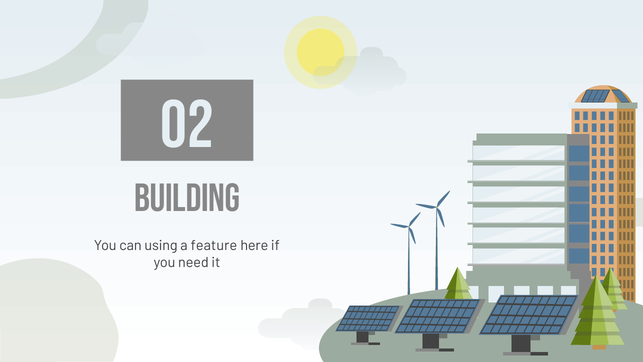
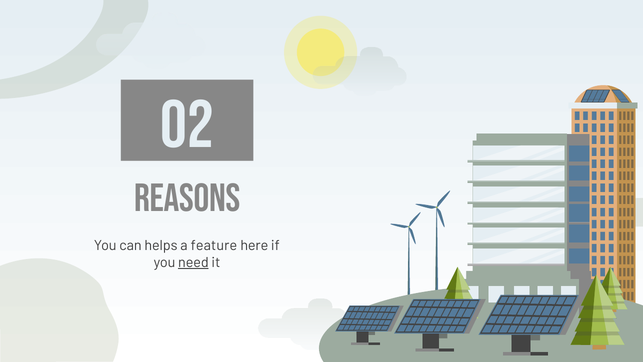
BUILDING: BUILDING -> REASONS
using: using -> helps
need underline: none -> present
